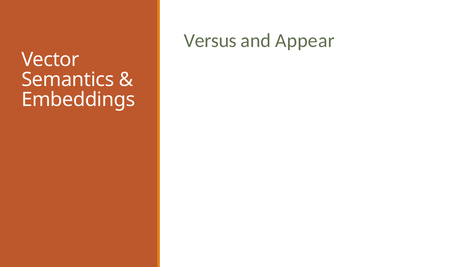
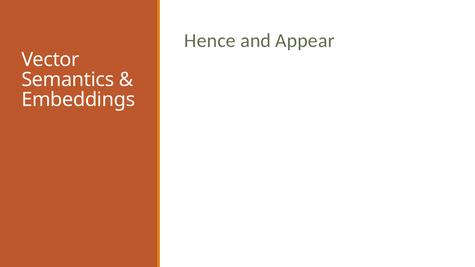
Versus: Versus -> Hence
